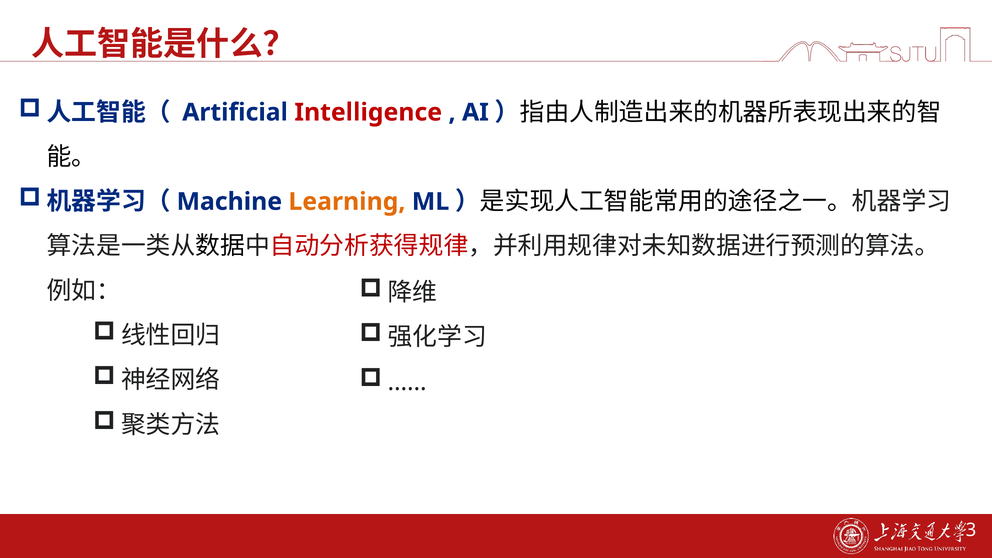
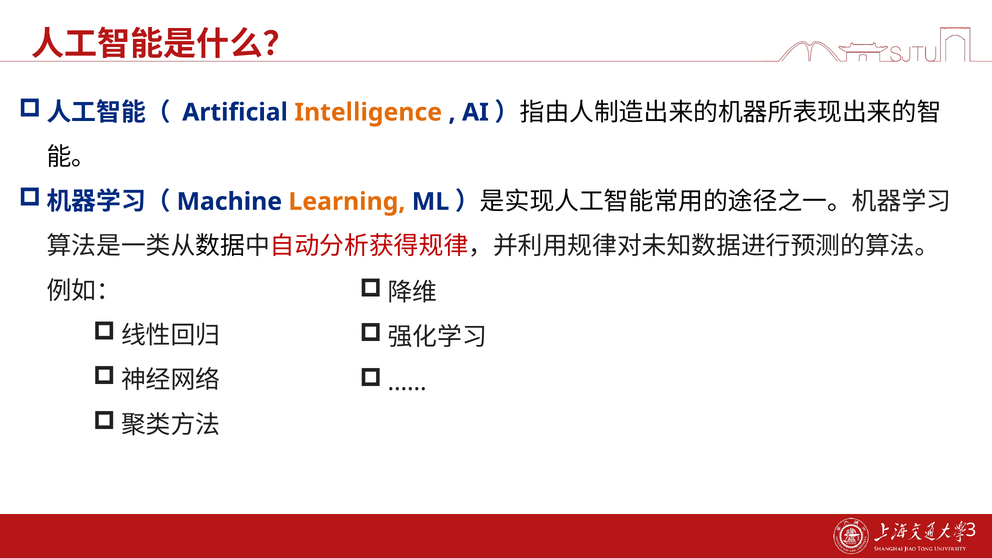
Intelligence colour: red -> orange
